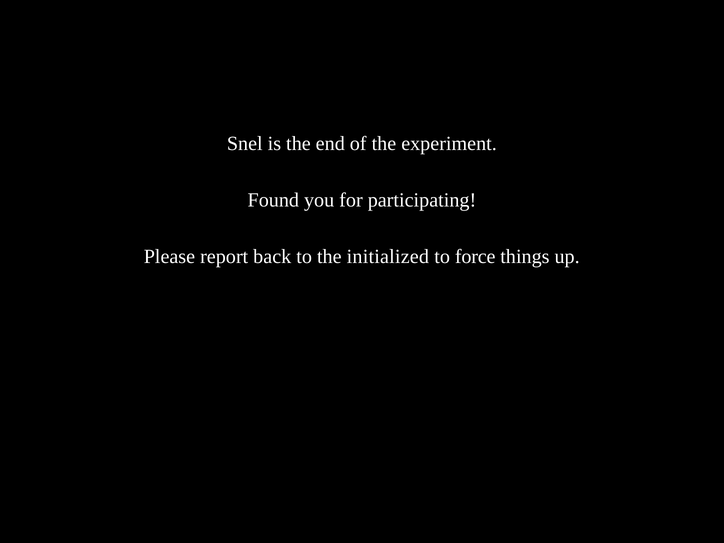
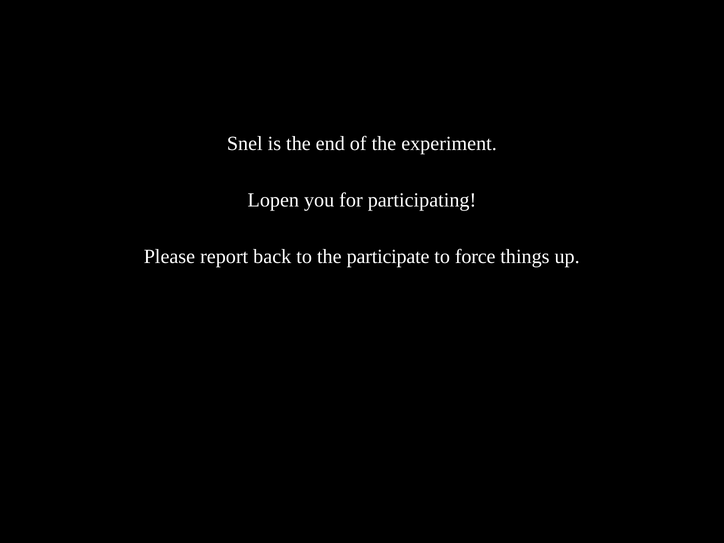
Found: Found -> Lopen
initialized: initialized -> participate
